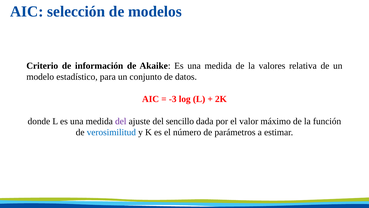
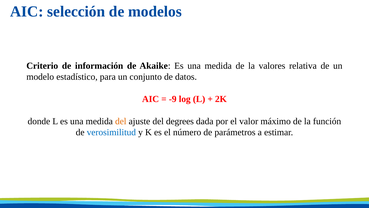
-3: -3 -> -9
del at (121, 121) colour: purple -> orange
sencillo: sencillo -> degrees
